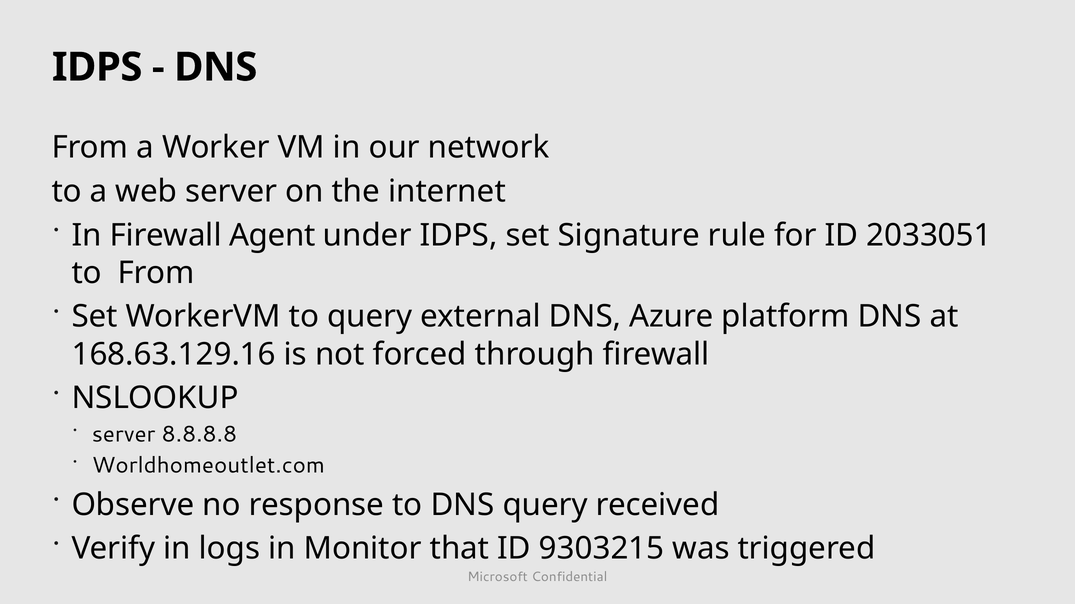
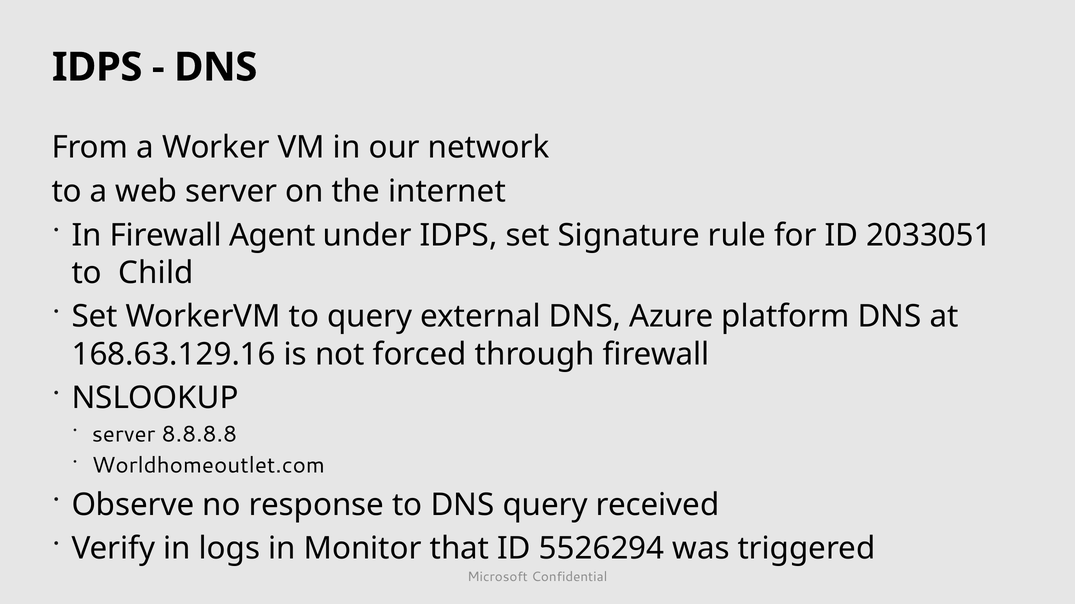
to From: From -> Child
9303215: 9303215 -> 5526294
